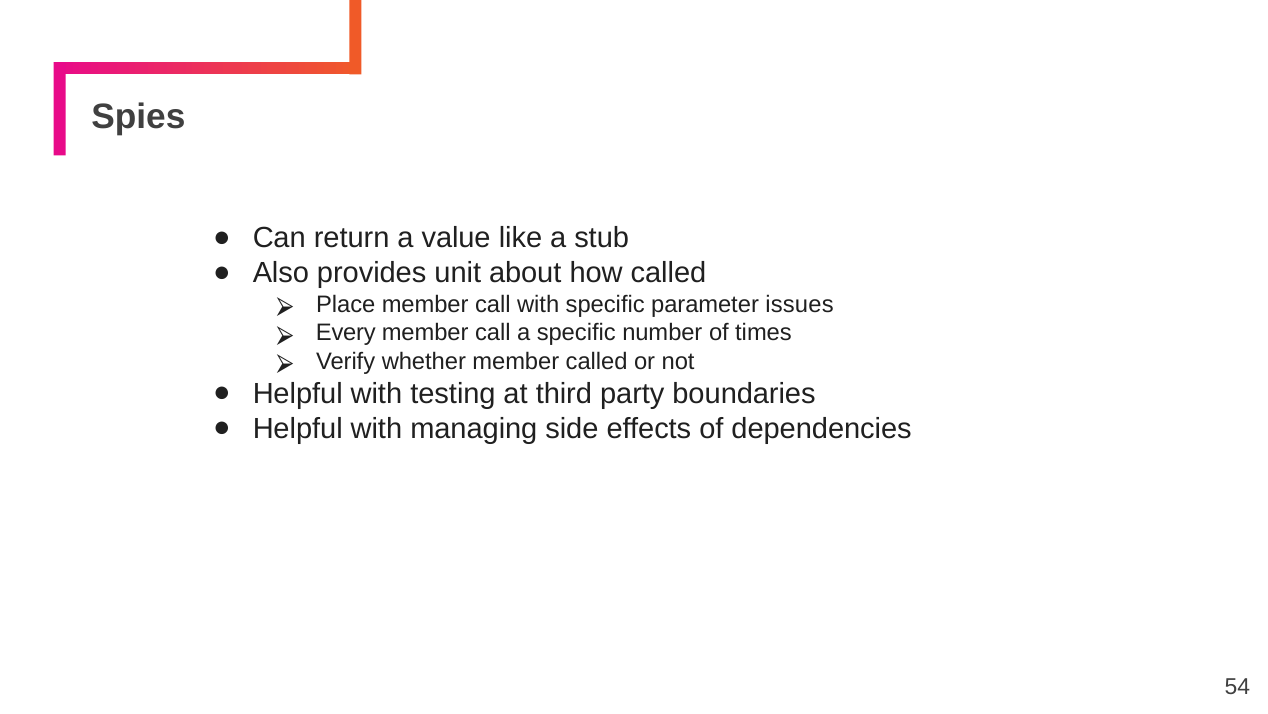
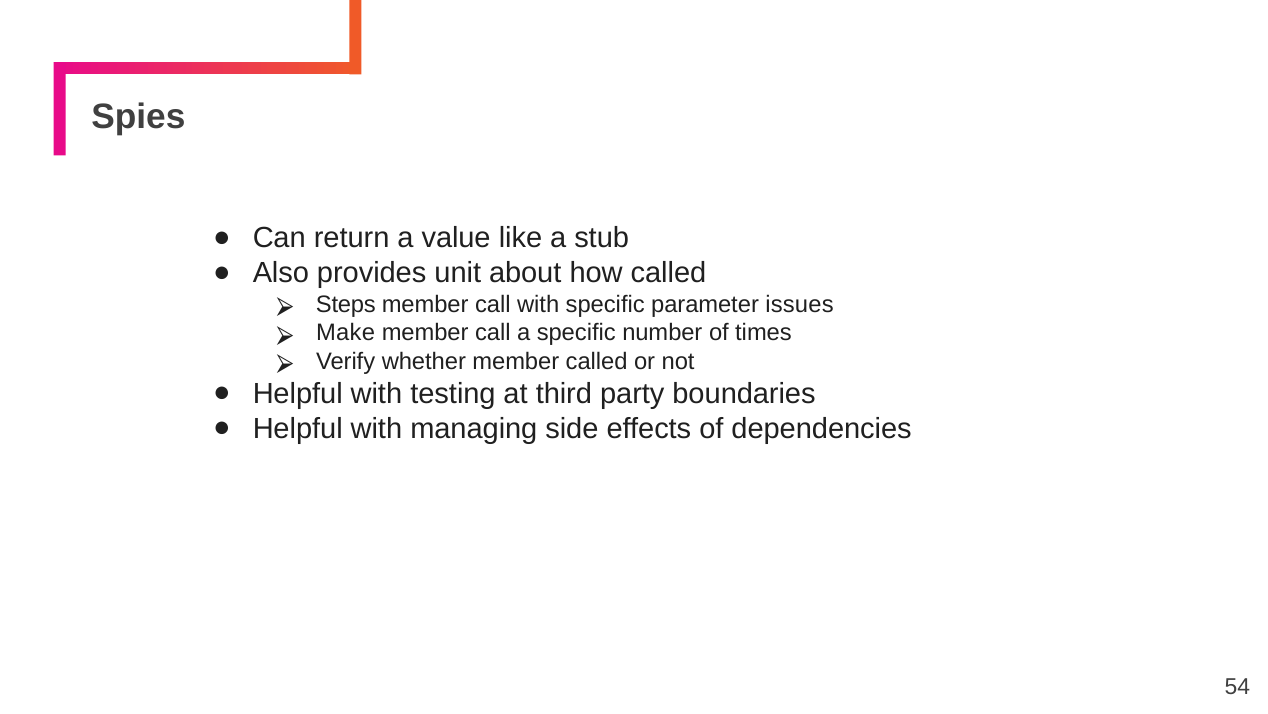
Place: Place -> Steps
Every: Every -> Make
